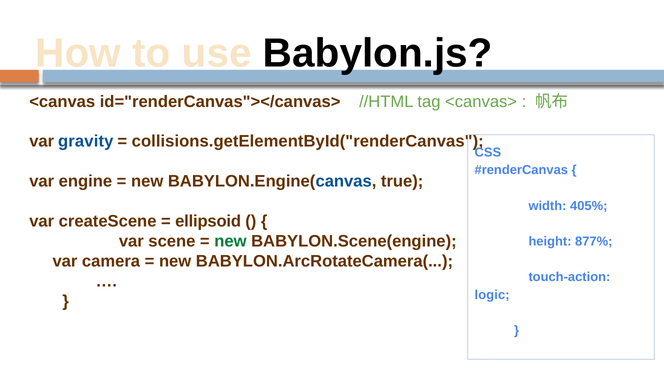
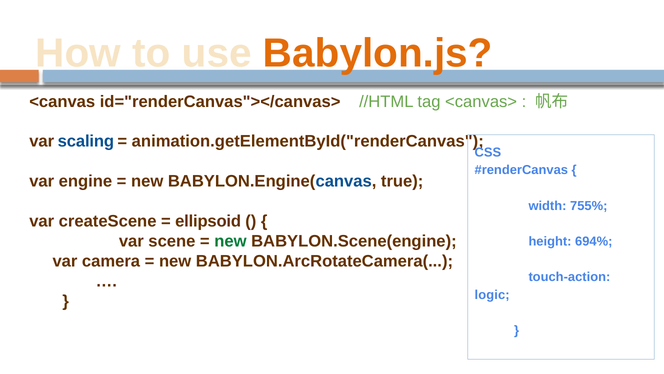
Babylon.js colour: black -> orange
gravity: gravity -> scaling
collisions.getElementById("renderCanvas: collisions.getElementById("renderCanvas -> animation.getElementById("renderCanvas
405%: 405% -> 755%
877%: 877% -> 694%
